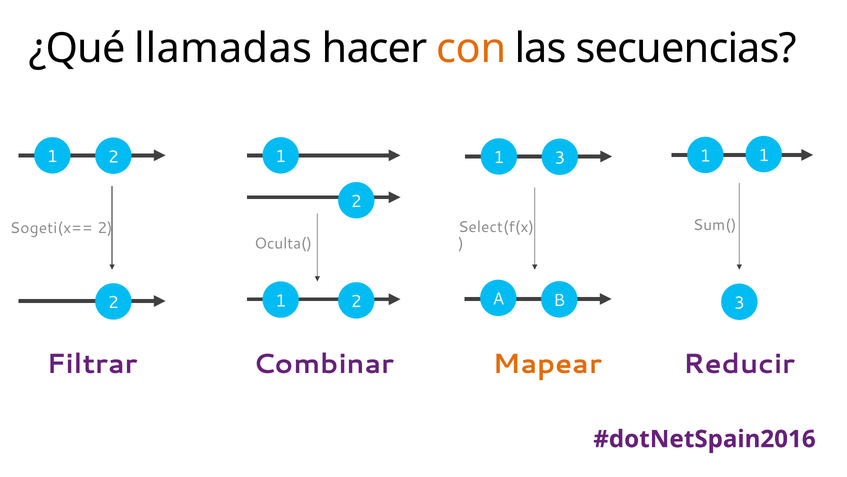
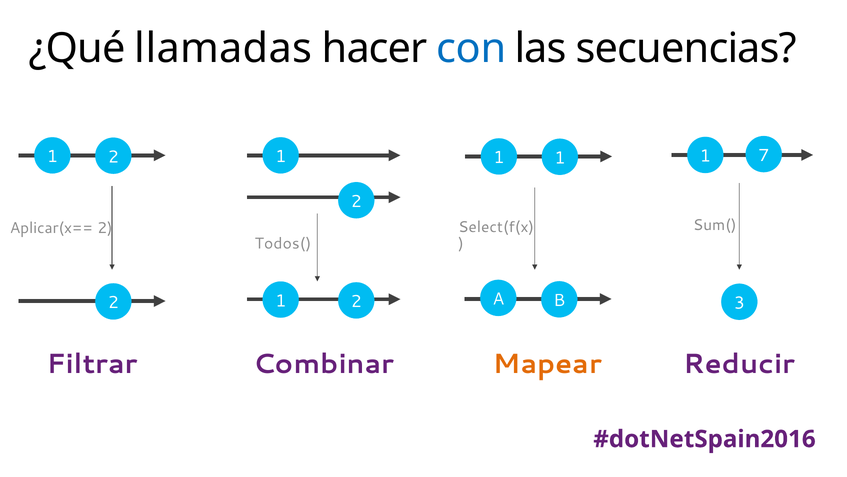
con colour: orange -> blue
1 1: 1 -> 7
3 at (560, 158): 3 -> 1
Sogeti(x==: Sogeti(x== -> Aplicar(x==
Oculta(: Oculta( -> Todos(
